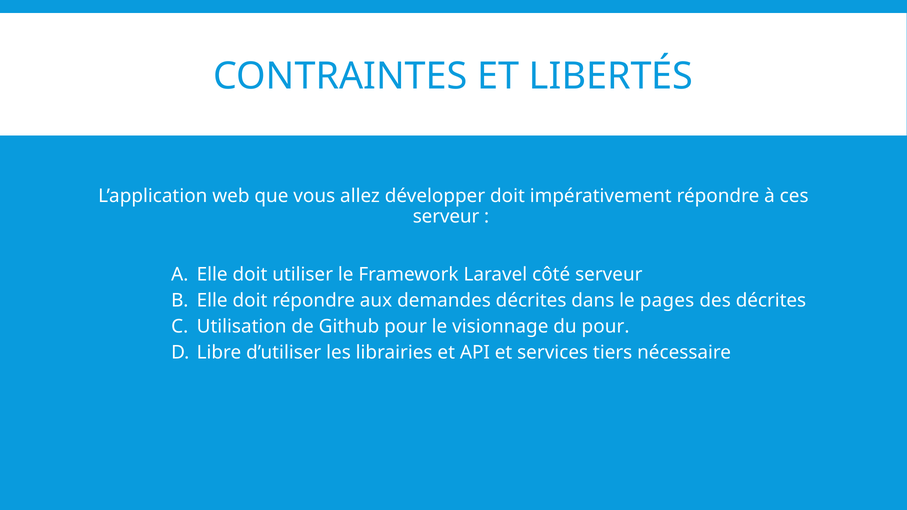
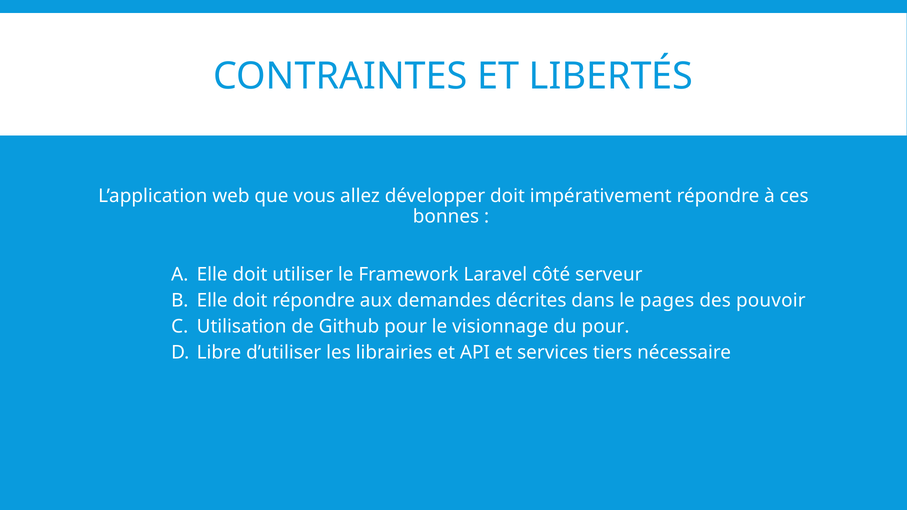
serveur at (446, 217): serveur -> bonnes
des décrites: décrites -> pouvoir
